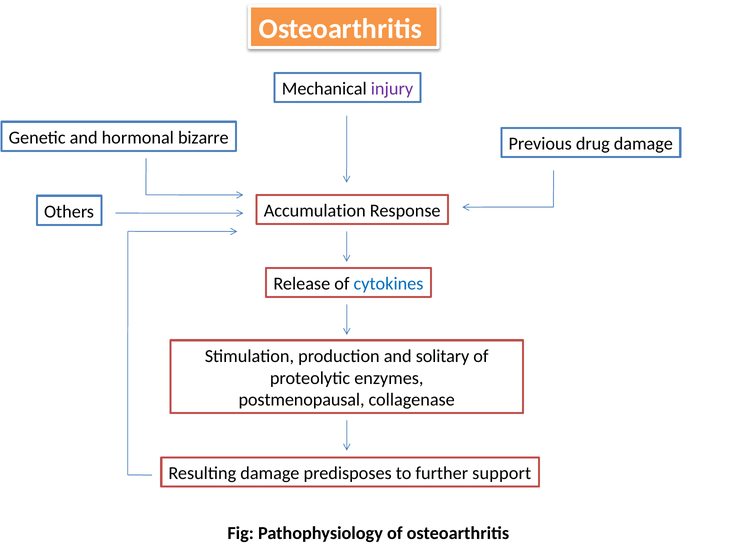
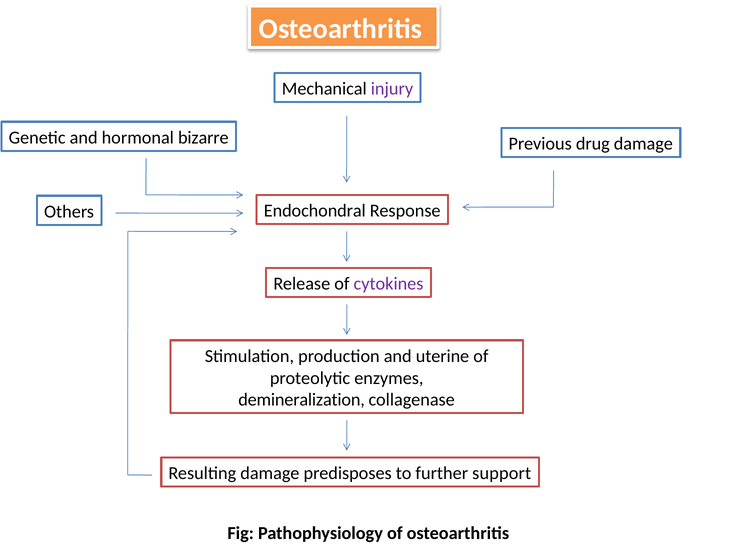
Accumulation: Accumulation -> Endochondral
cytokines colour: blue -> purple
solitary: solitary -> uterine
postmenopausal: postmenopausal -> demineralization
